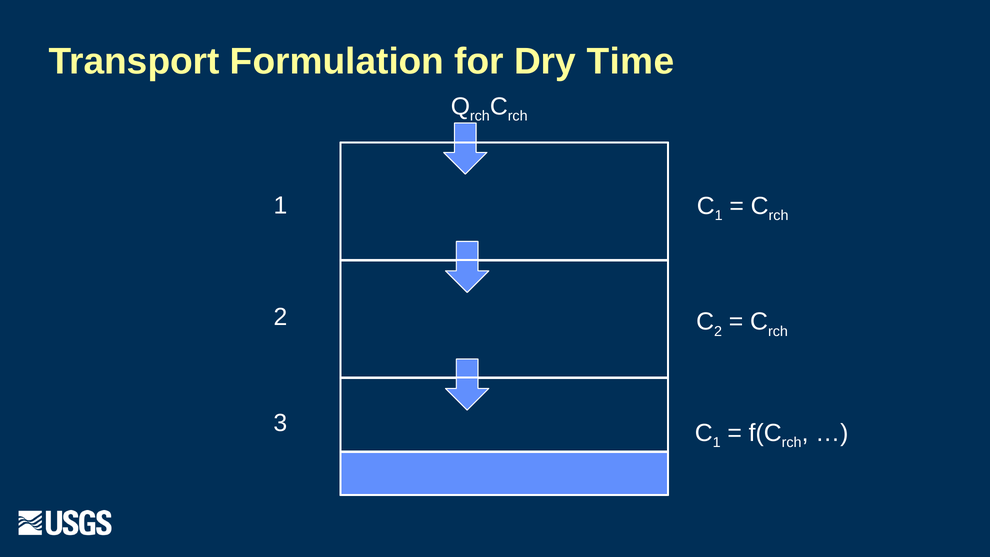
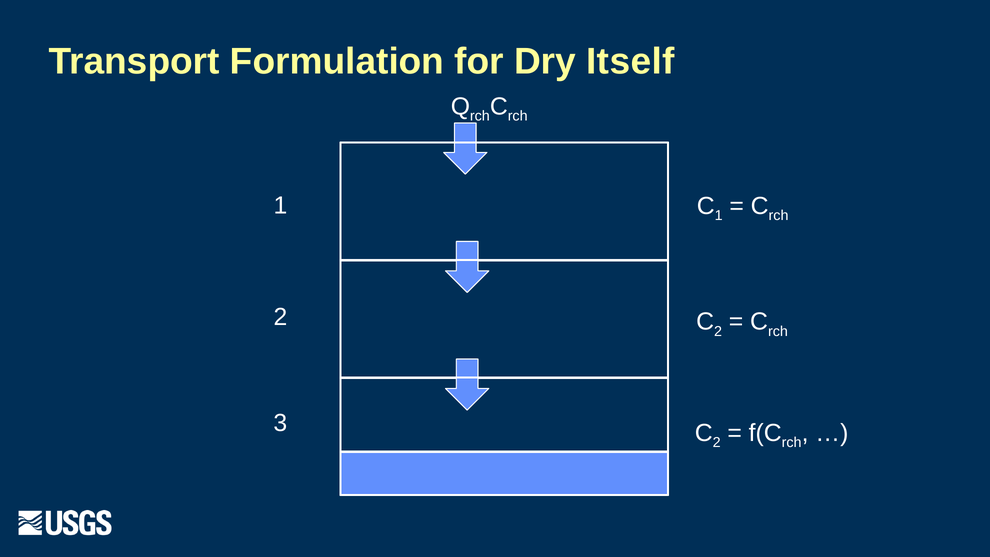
Time: Time -> Itself
1 at (717, 443): 1 -> 2
